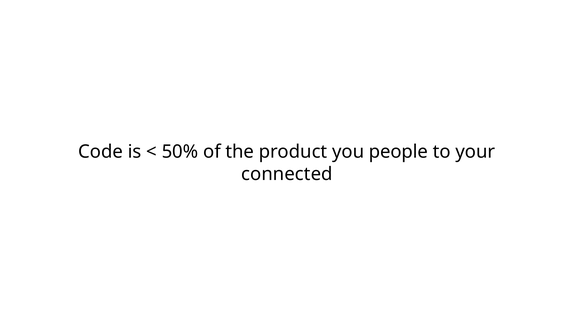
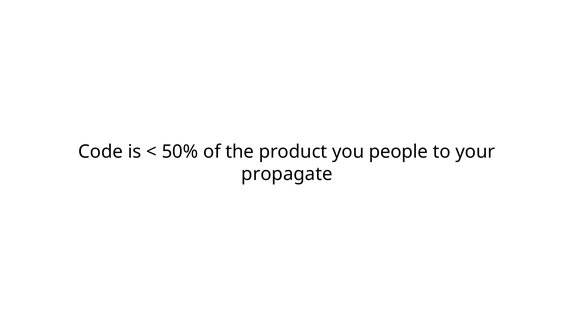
connected: connected -> propagate
